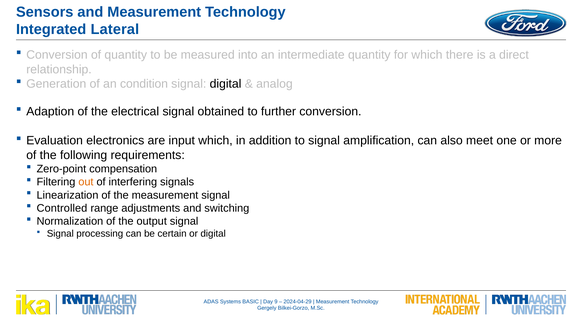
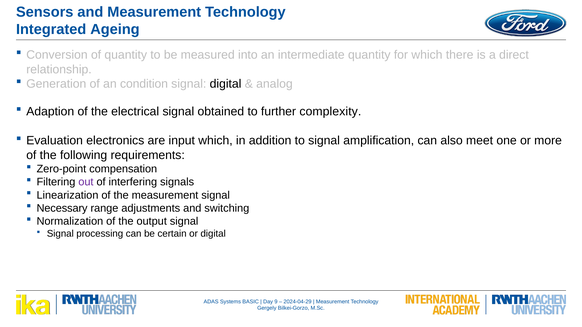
Lateral: Lateral -> Ageing
further conversion: conversion -> complexity
out colour: orange -> purple
Controlled: Controlled -> Necessary
